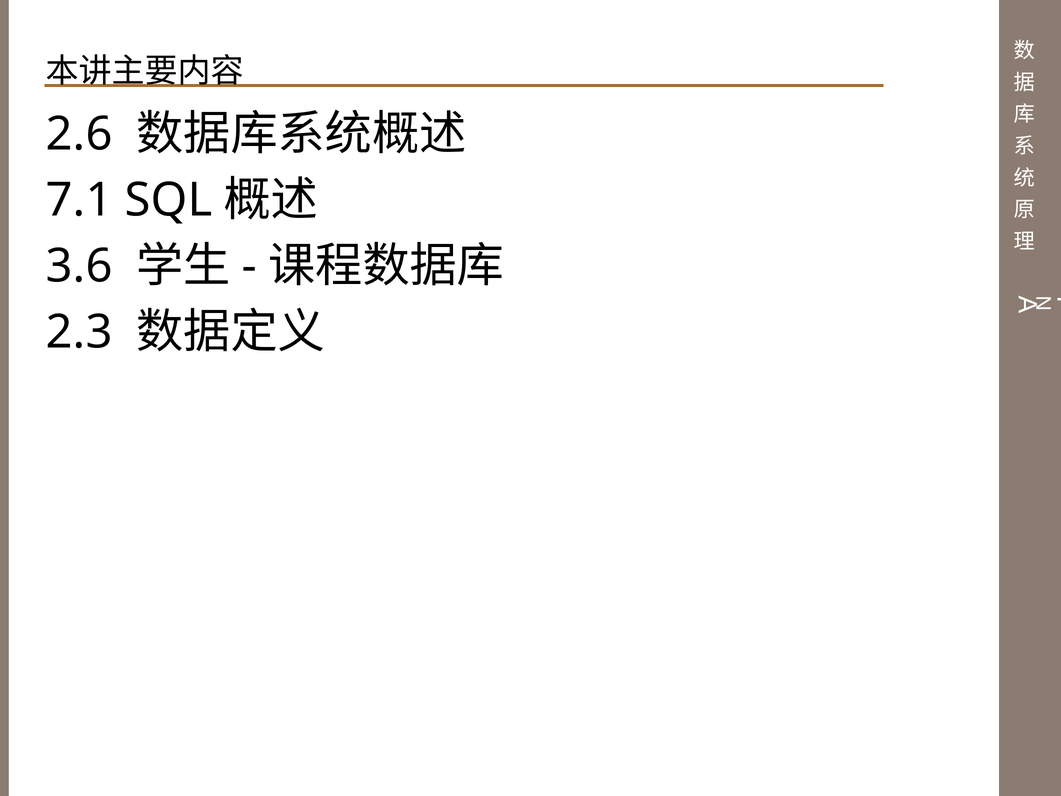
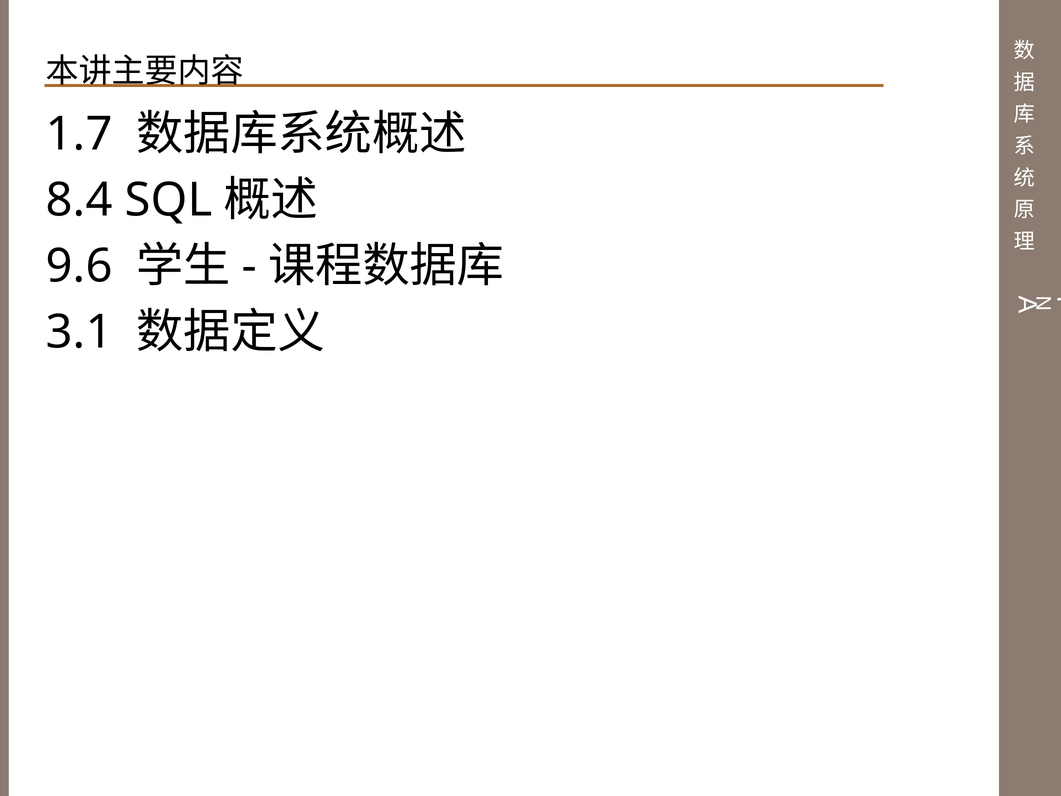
2.6: 2.6 -> 1.7
7.1: 7.1 -> 8.4
3.6: 3.6 -> 9.6
2.3: 2.3 -> 3.1
